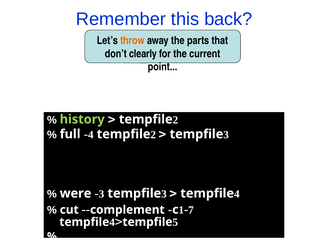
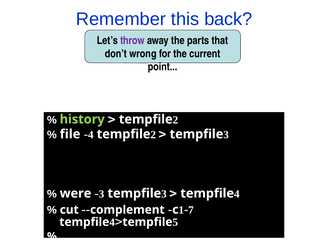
throw colour: orange -> purple
clearly: clearly -> wrong
full at (70, 134): full -> file
